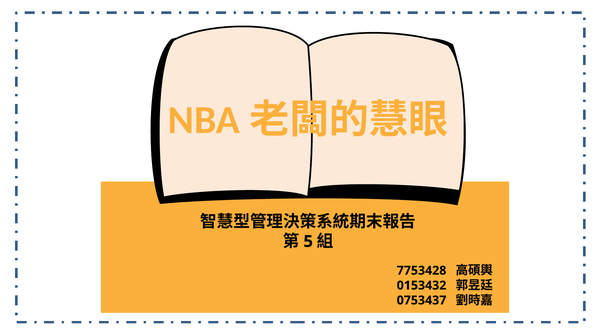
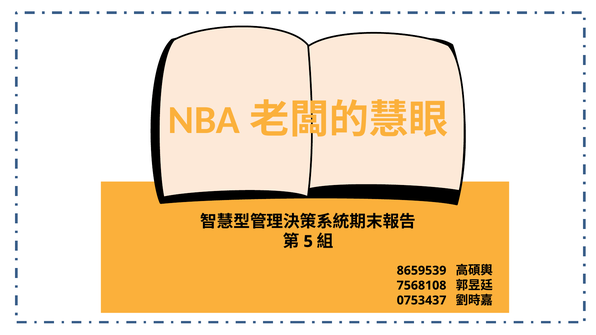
7753428: 7753428 -> 8659539
0153432: 0153432 -> 7568108
